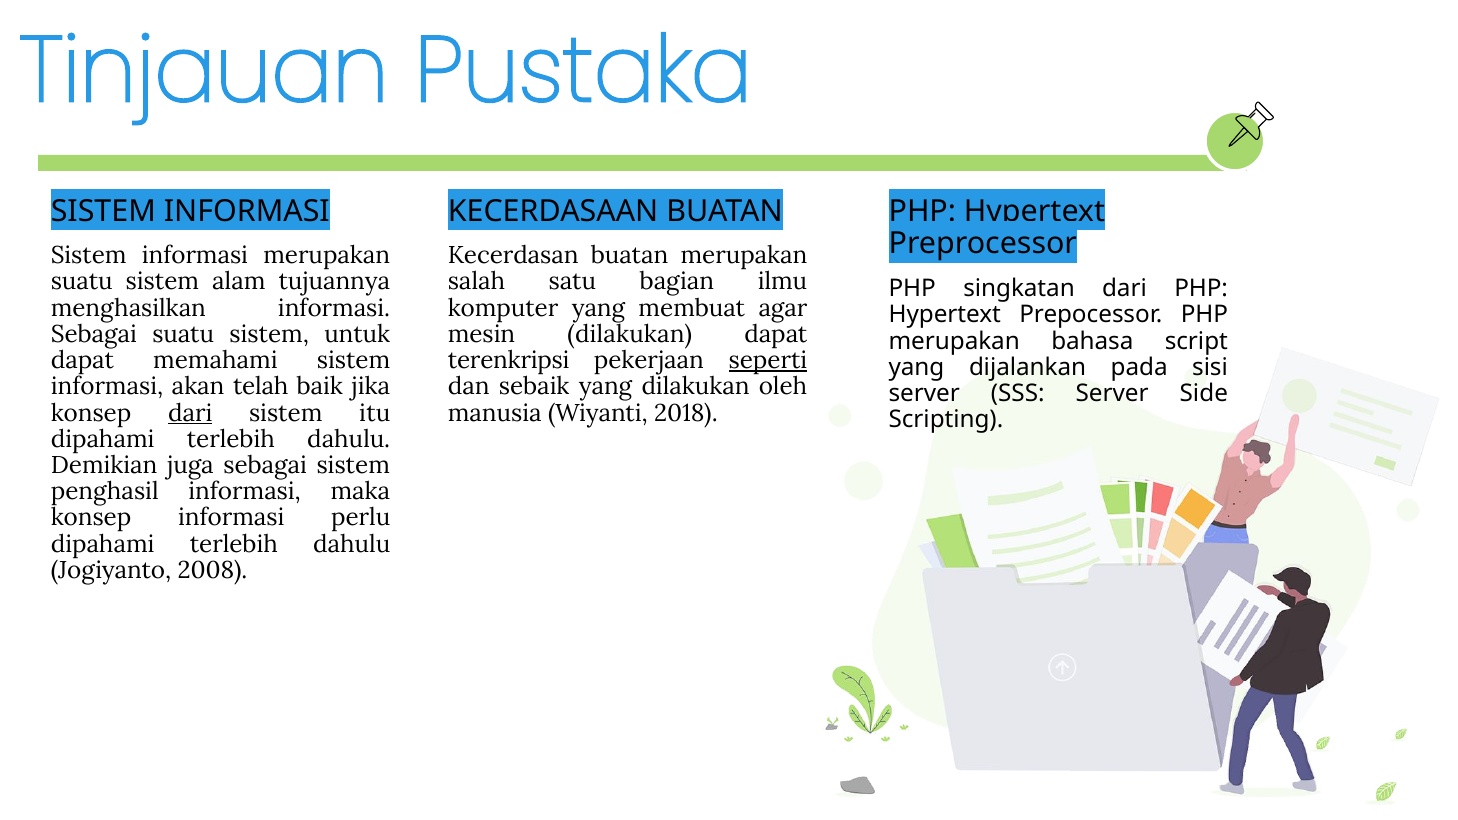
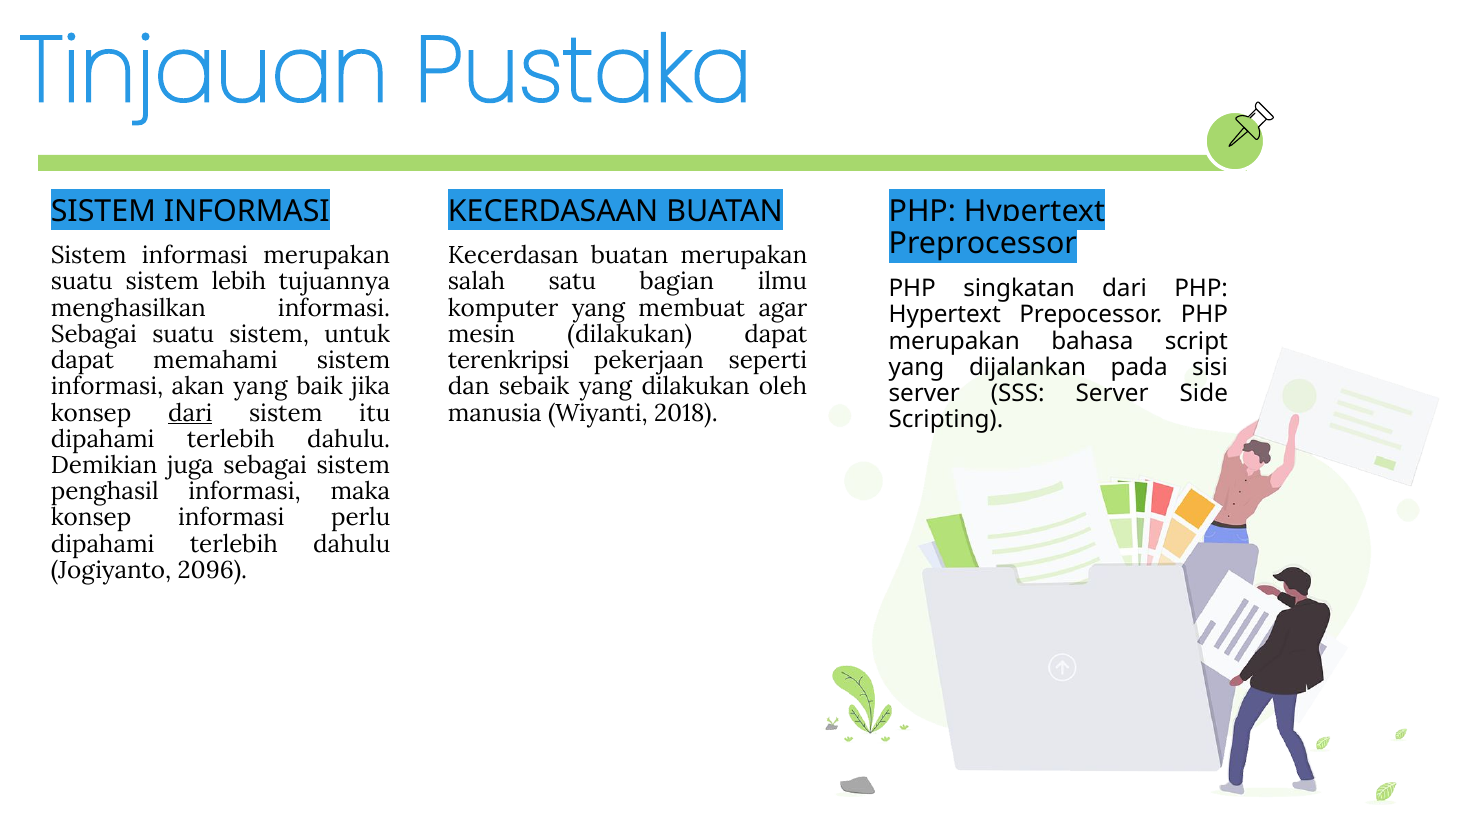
alam: alam -> lebih
seperti underline: present -> none
akan telah: telah -> yang
2008: 2008 -> 2096
